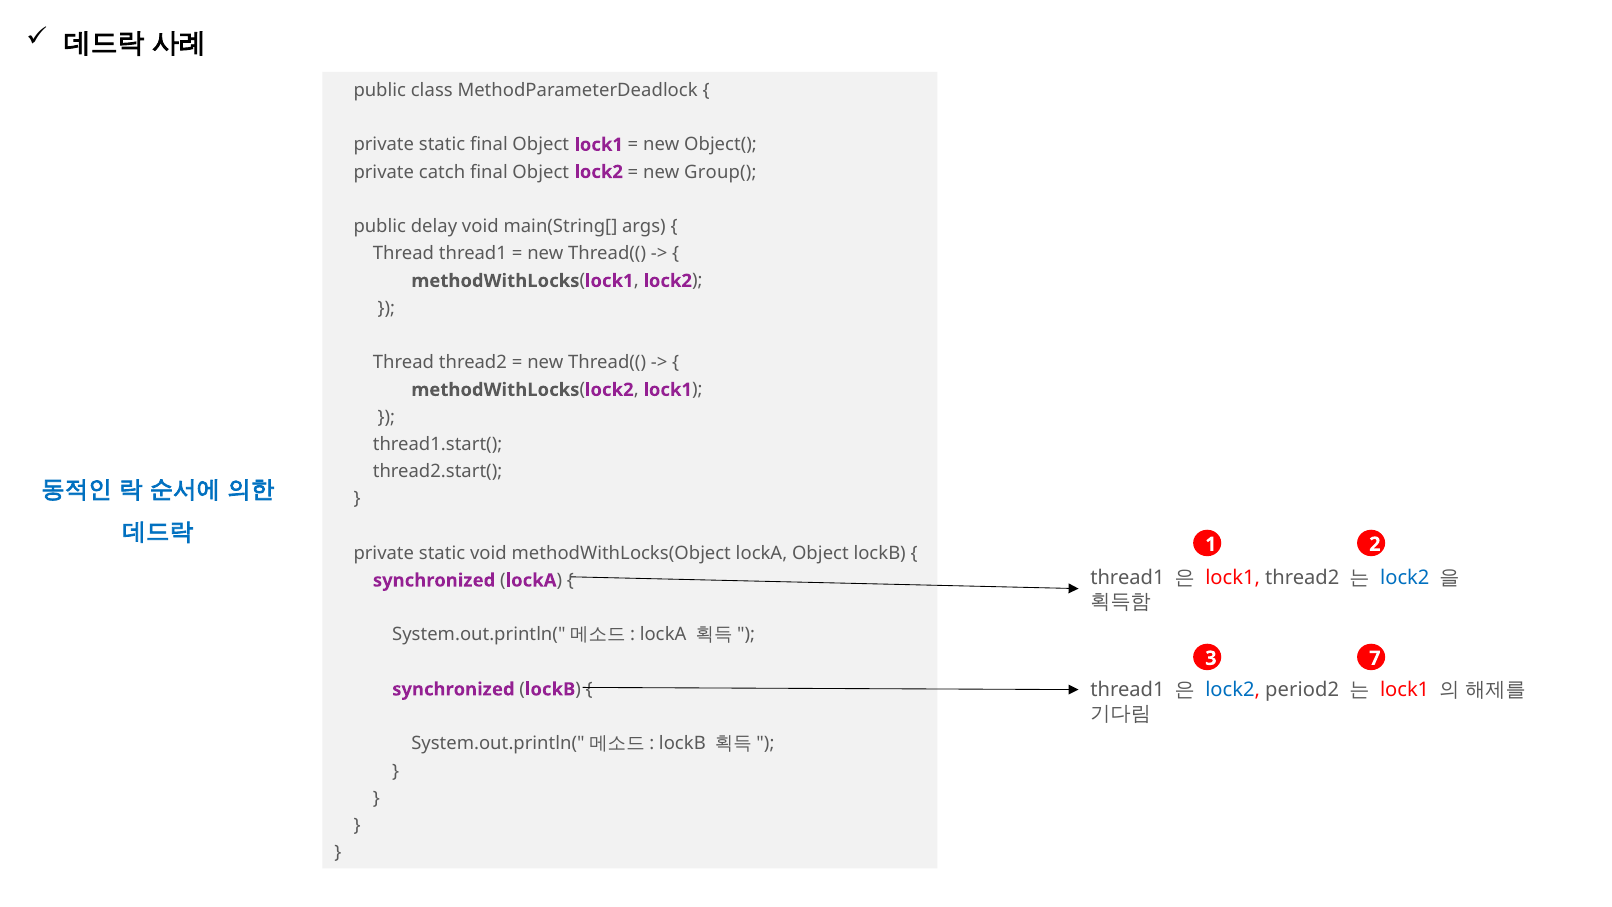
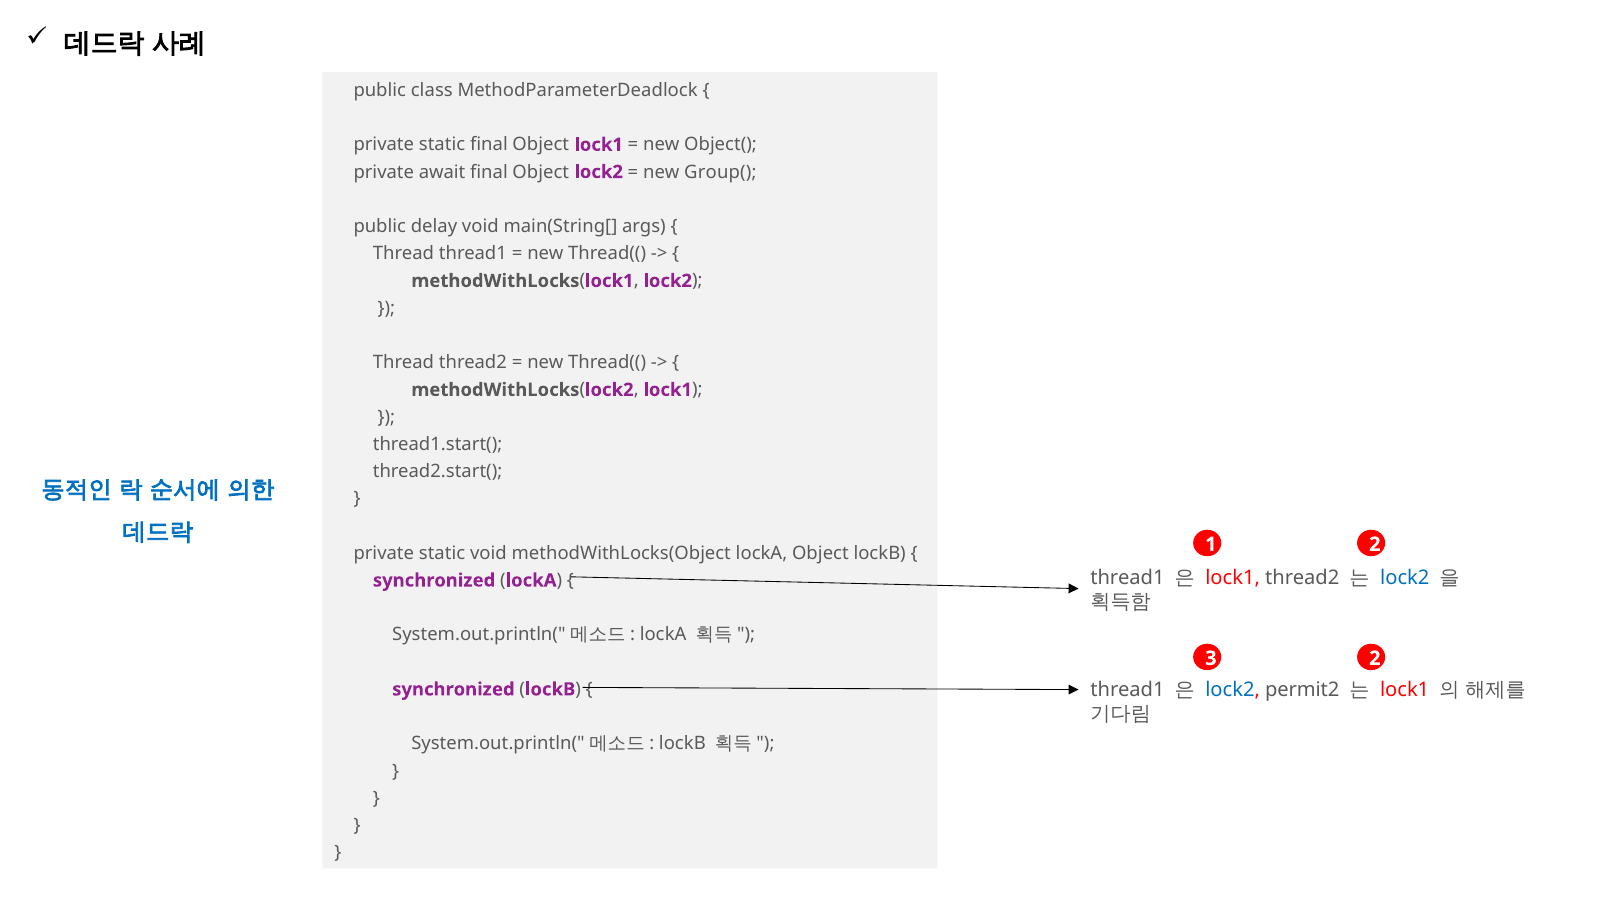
catch: catch -> await
3 7: 7 -> 2
period2: period2 -> permit2
